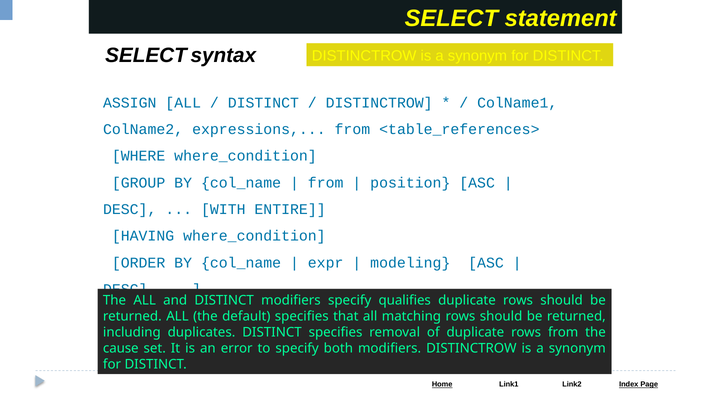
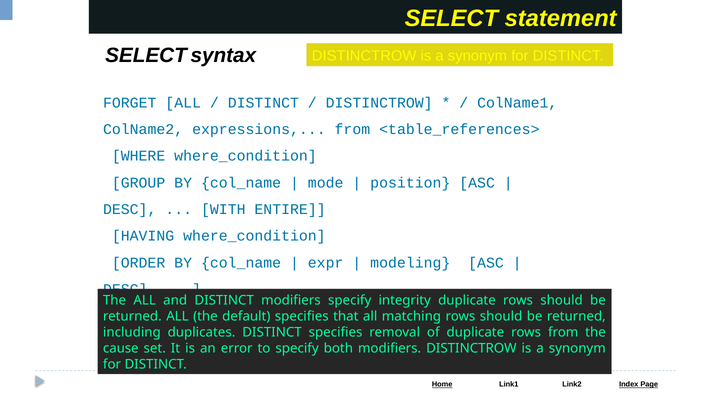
ASSIGN: ASSIGN -> FORGET
from at (326, 183): from -> mode
qualifies: qualifies -> integrity
